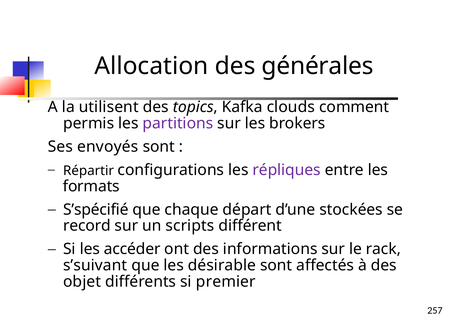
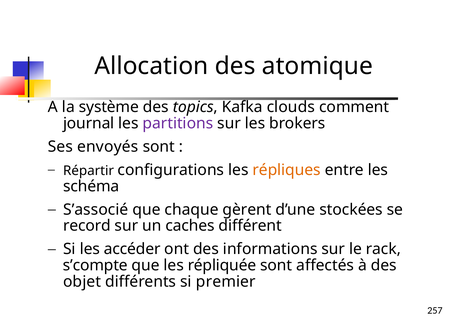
générales: générales -> atomique
utilisent: utilisent -> système
permis: permis -> journal
répliques colour: purple -> orange
formats: formats -> schéma
S’spécifié: S’spécifié -> S’associé
départ: départ -> gèrent
scripts: scripts -> caches
s’suivant: s’suivant -> s’compte
désirable: désirable -> répliquée
